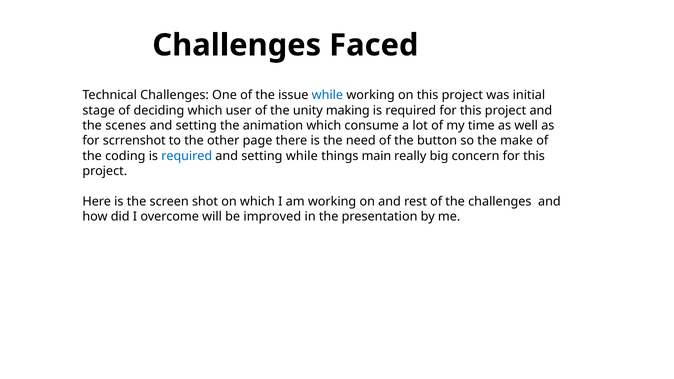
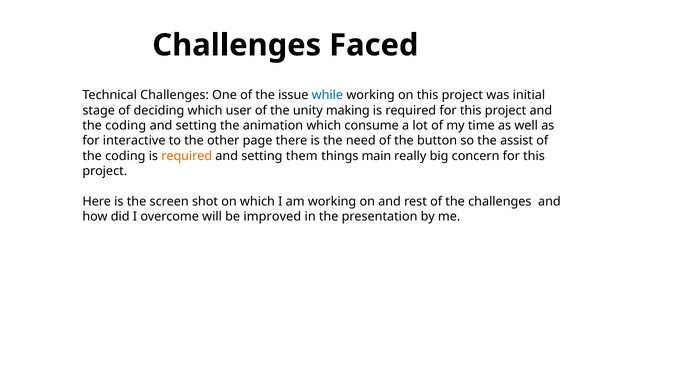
scenes at (126, 126): scenes -> coding
scrrenshot: scrrenshot -> interactive
make: make -> assist
required at (187, 156) colour: blue -> orange
setting while: while -> them
